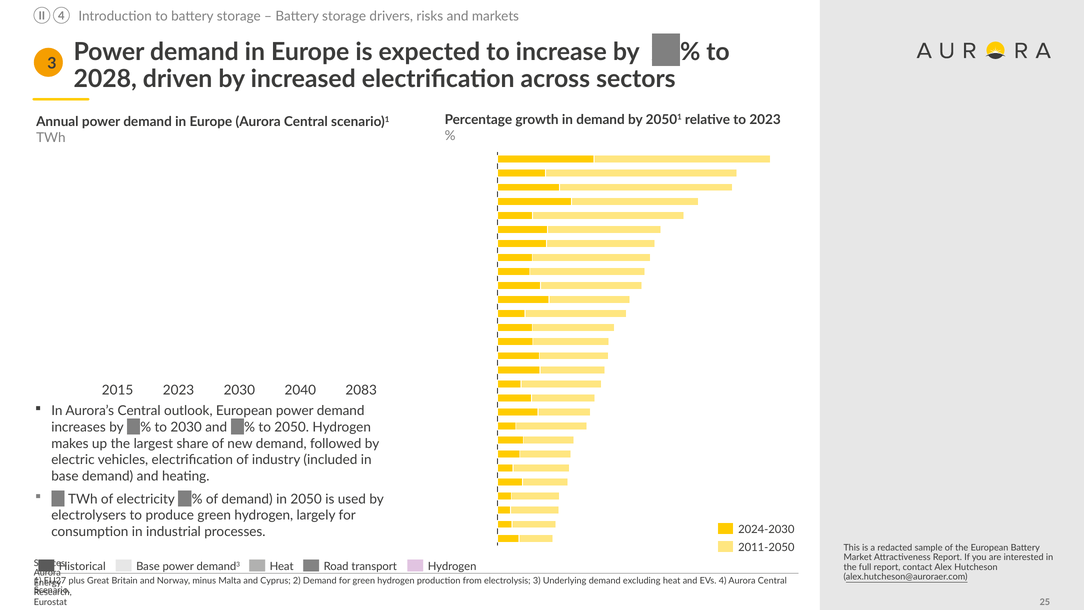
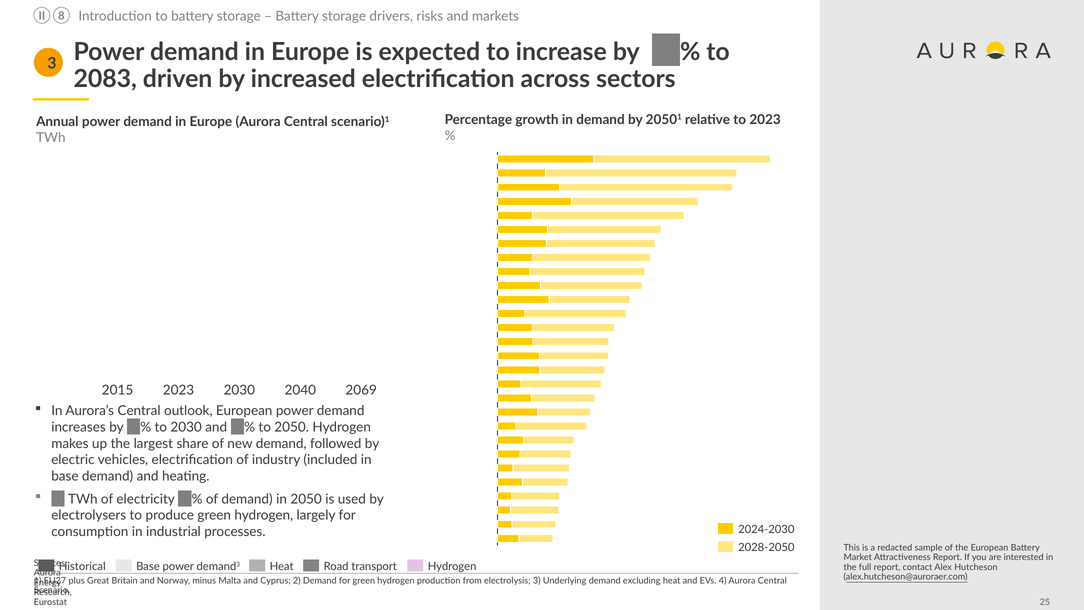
II 4: 4 -> 8
2028: 2028 -> 2083
2083: 2083 -> 2069
2011-2050: 2011-2050 -> 2028-2050
